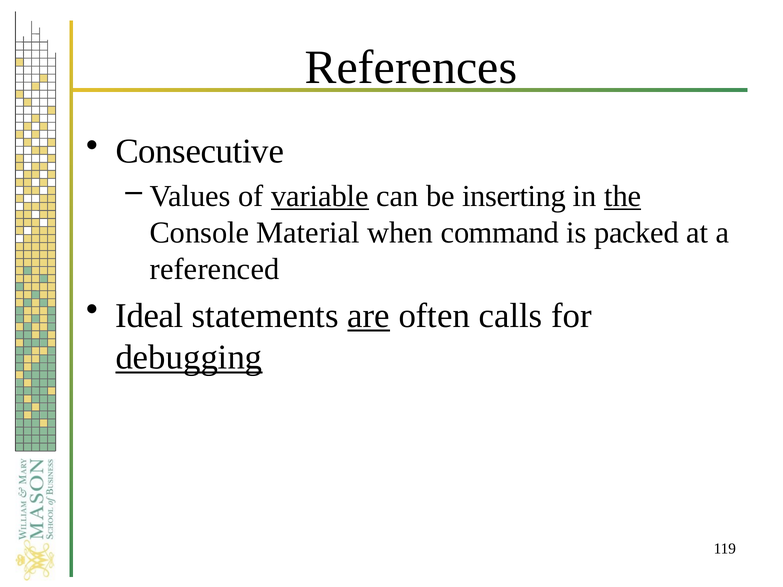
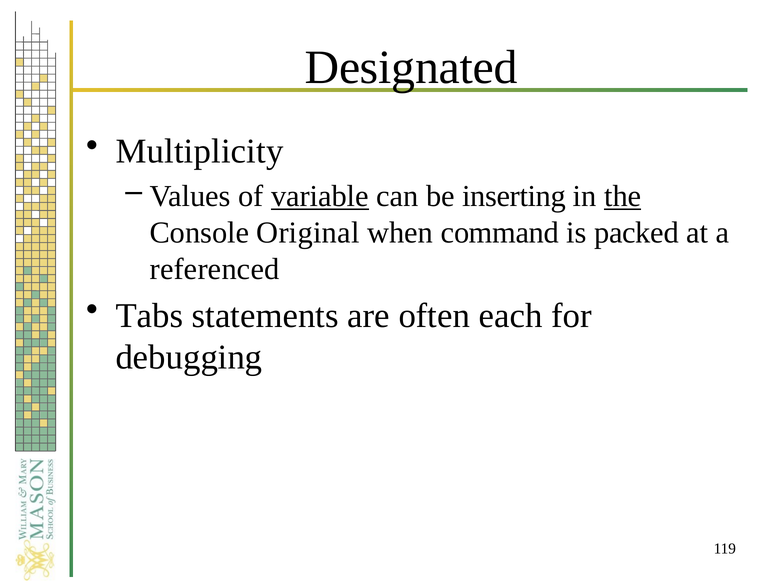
References: References -> Designated
Consecutive: Consecutive -> Multiplicity
Material: Material -> Original
Ideal: Ideal -> Tabs
are underline: present -> none
calls: calls -> each
debugging underline: present -> none
